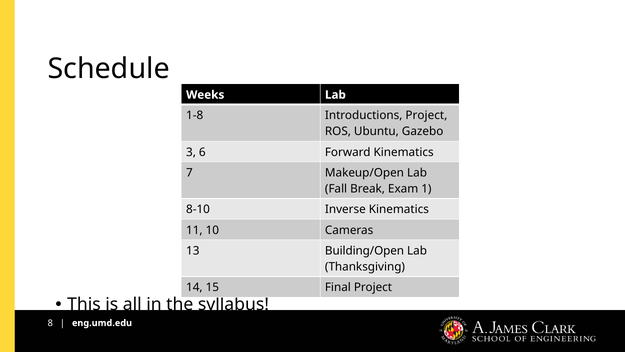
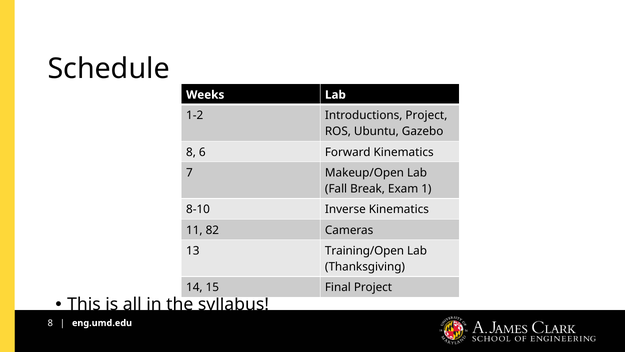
1-8: 1-8 -> 1-2
3 at (191, 152): 3 -> 8
10: 10 -> 82
Building/Open: Building/Open -> Training/Open
